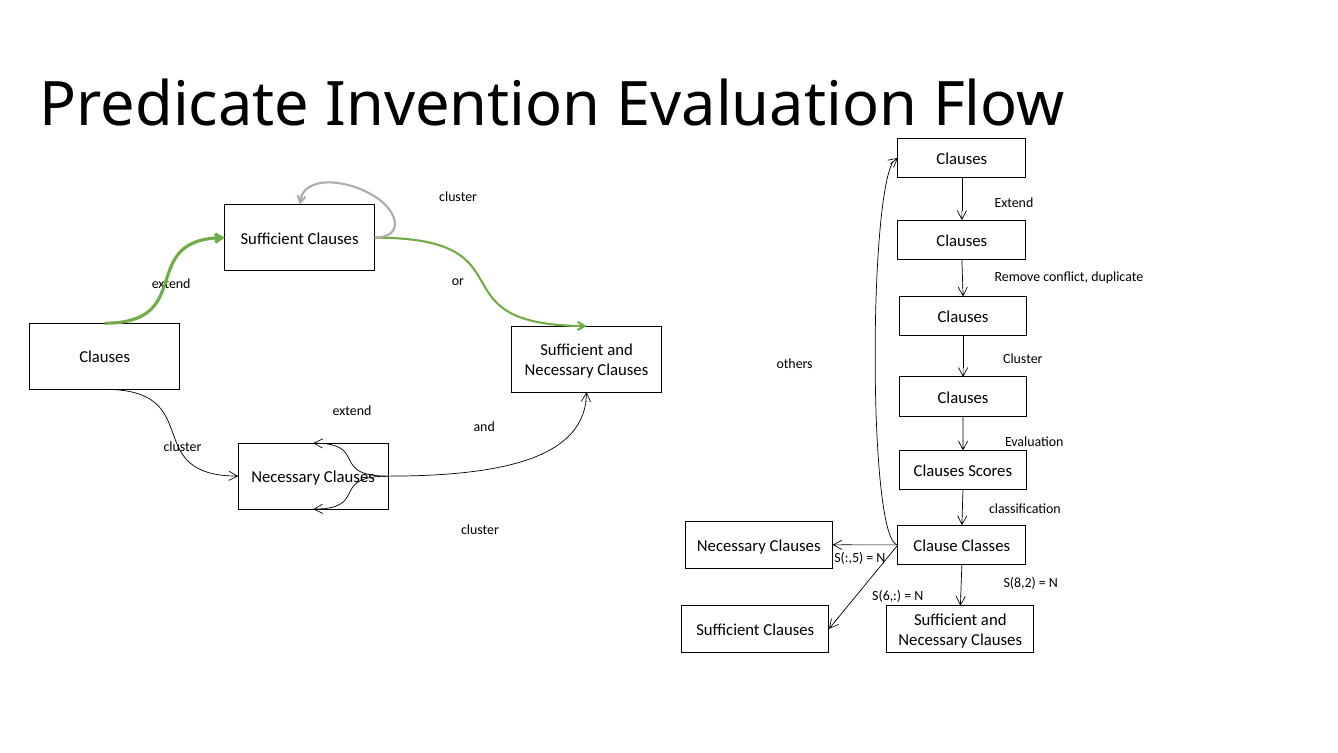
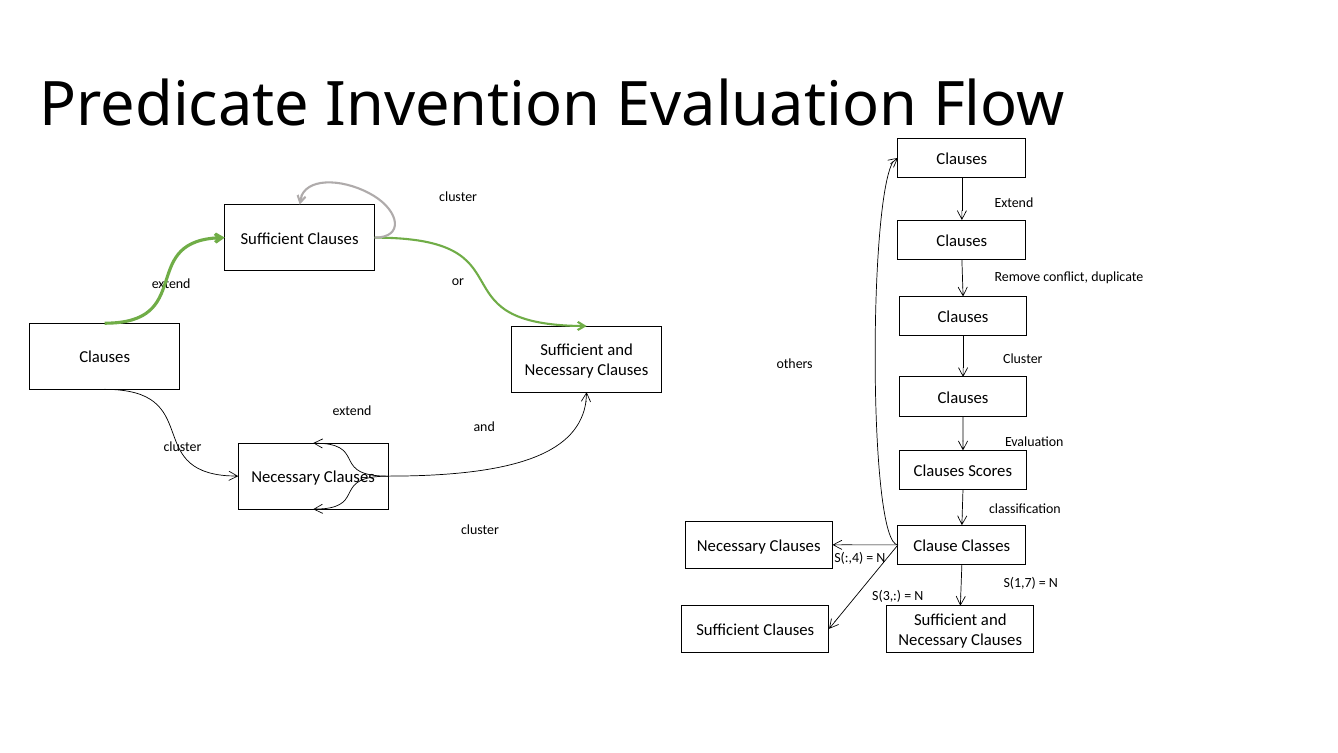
S(:,5: S(:,5 -> S(:,4
S(8,2: S(8,2 -> S(1,7
S(6: S(6 -> S(3
